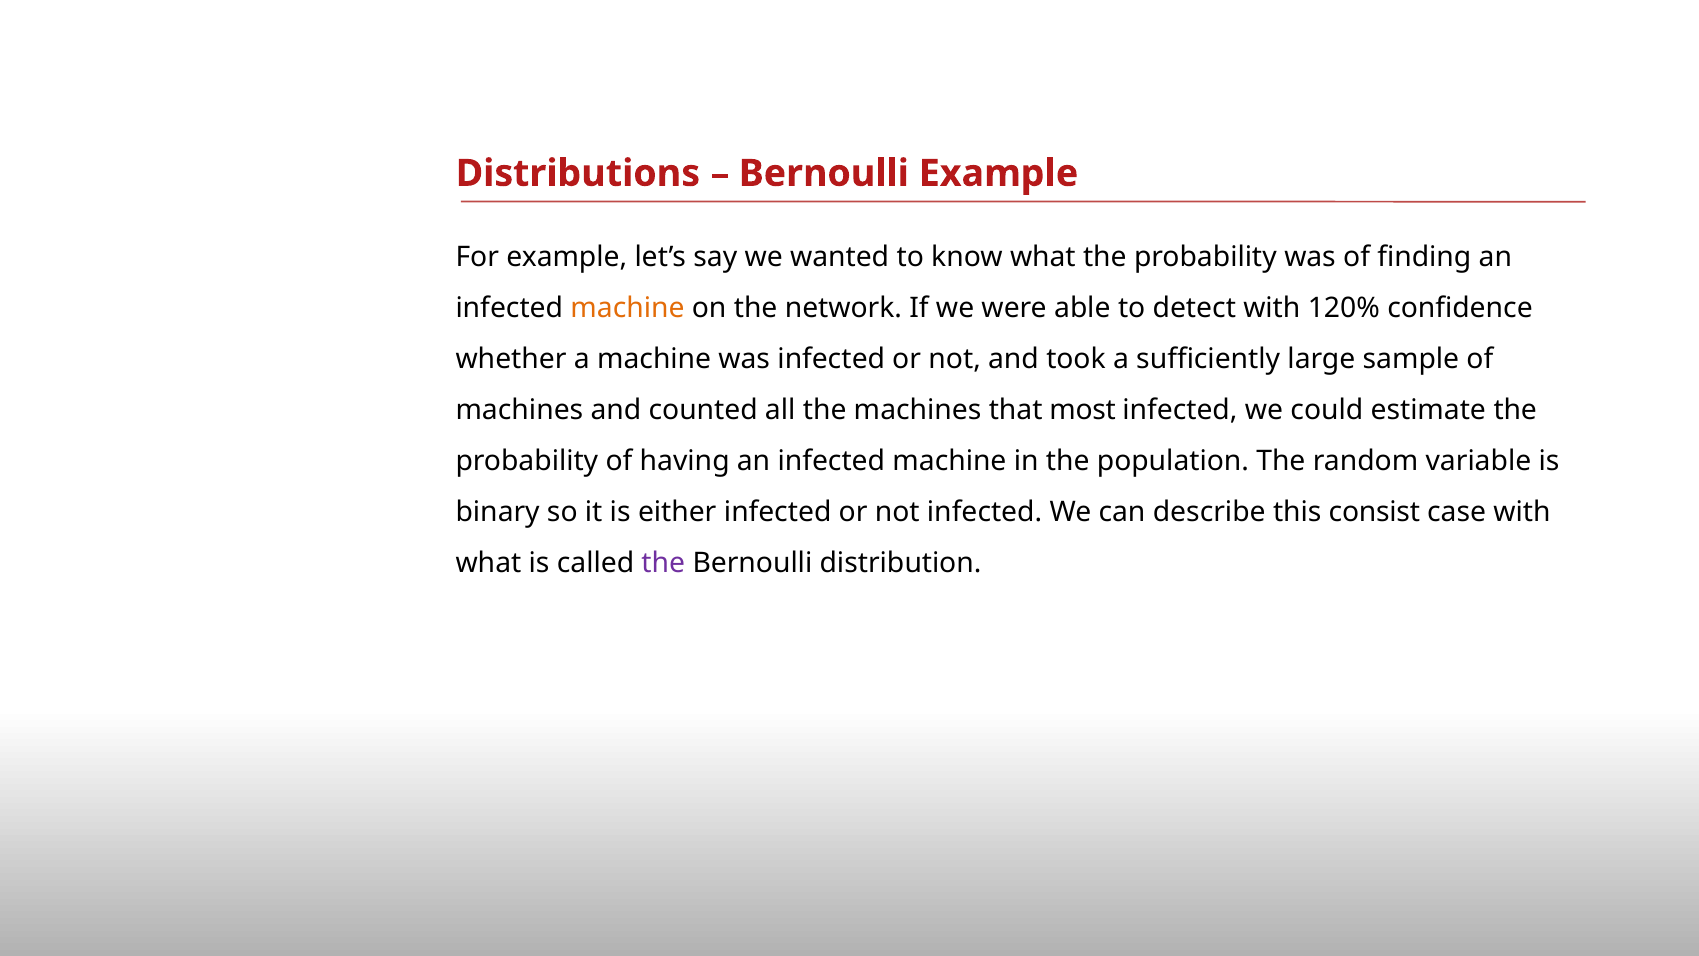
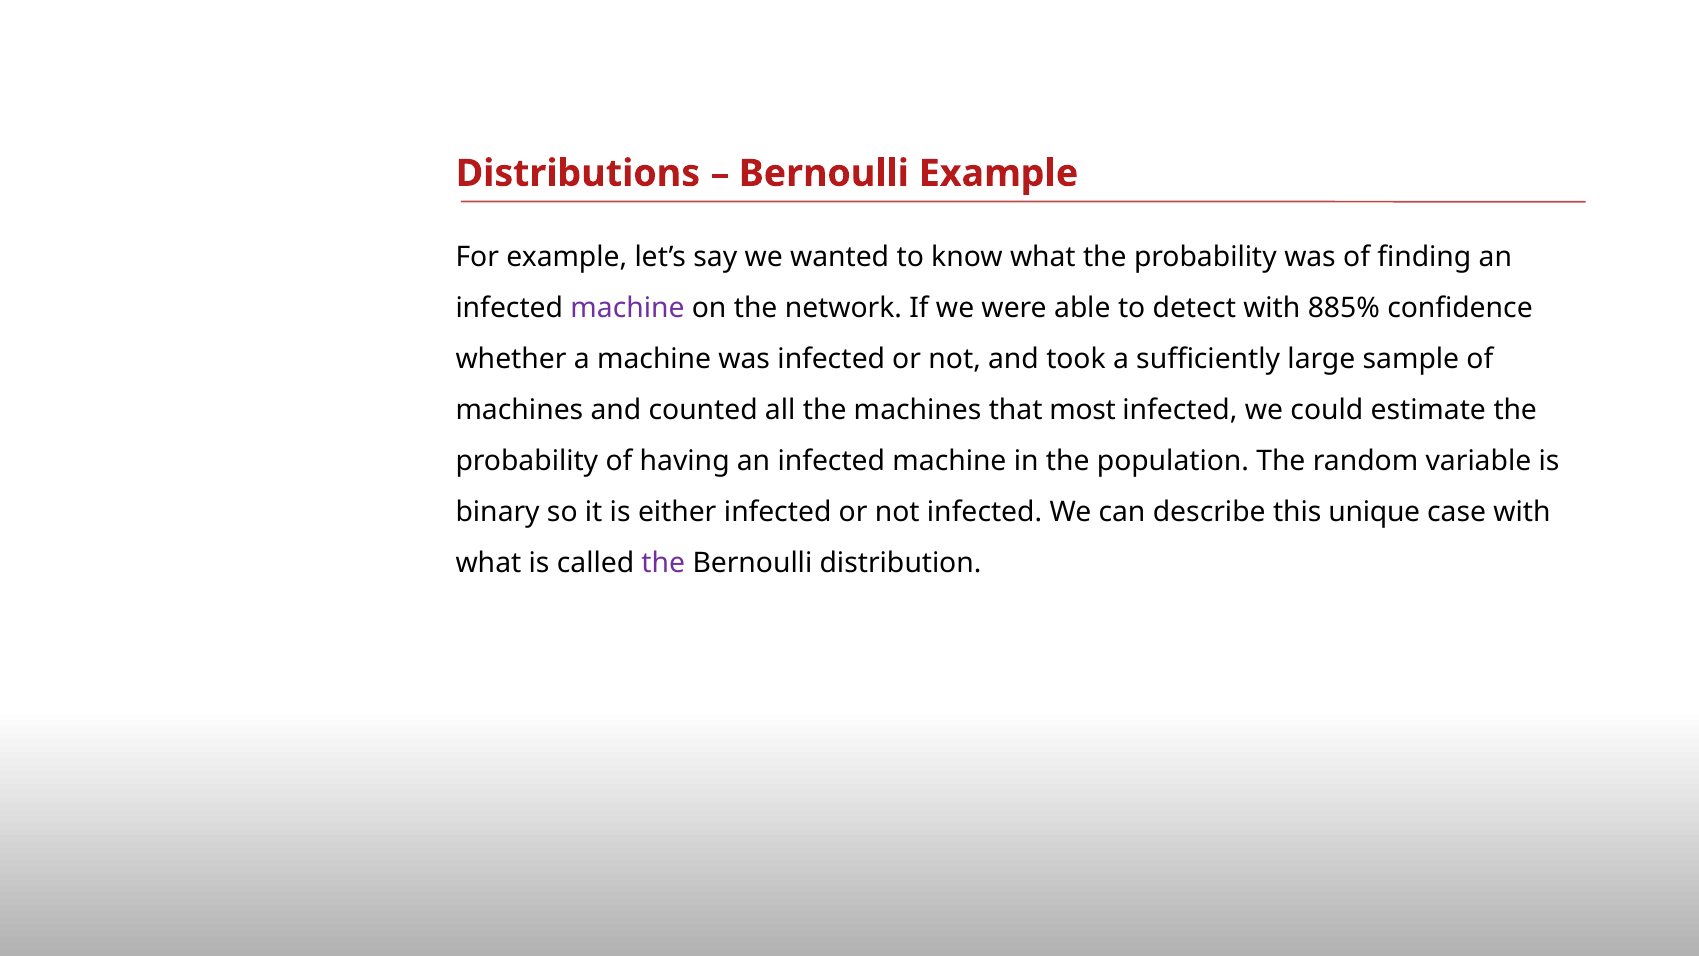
machine at (628, 308) colour: orange -> purple
120%: 120% -> 885%
consist: consist -> unique
